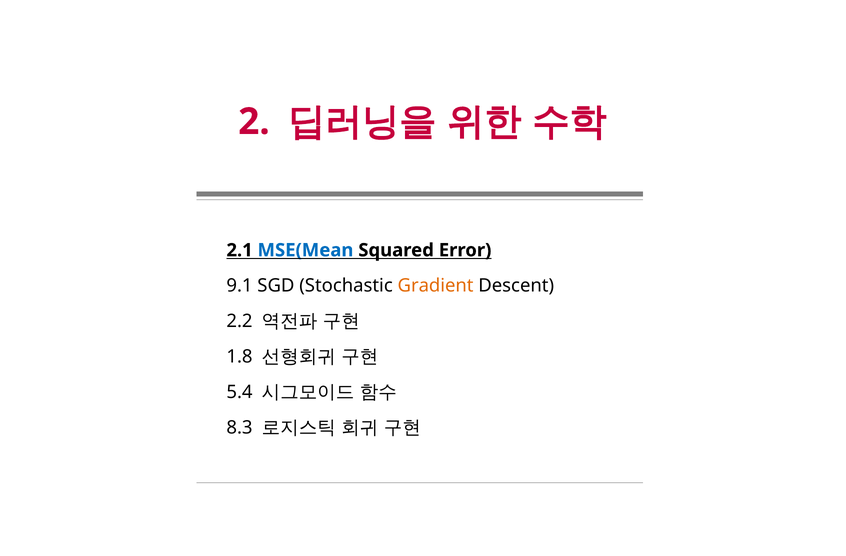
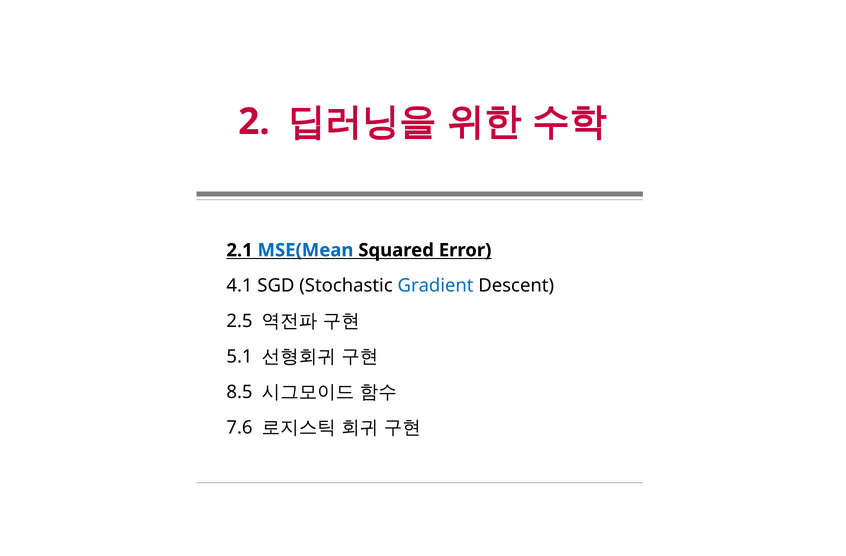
9.1: 9.1 -> 4.1
Gradient colour: orange -> blue
2.2: 2.2 -> 2.5
1.8: 1.8 -> 5.1
5.4: 5.4 -> 8.5
8.3: 8.3 -> 7.6
